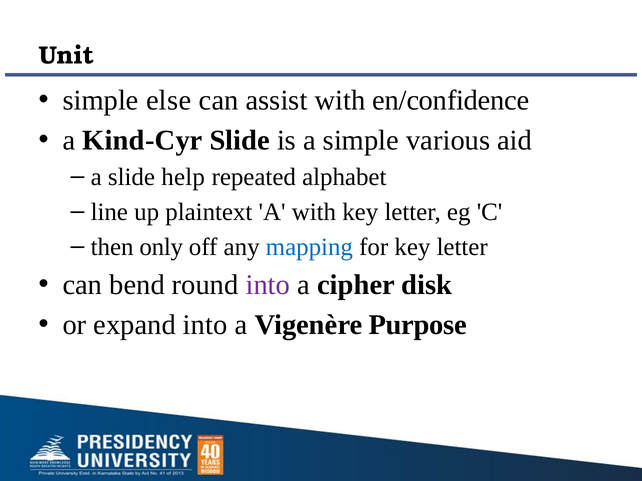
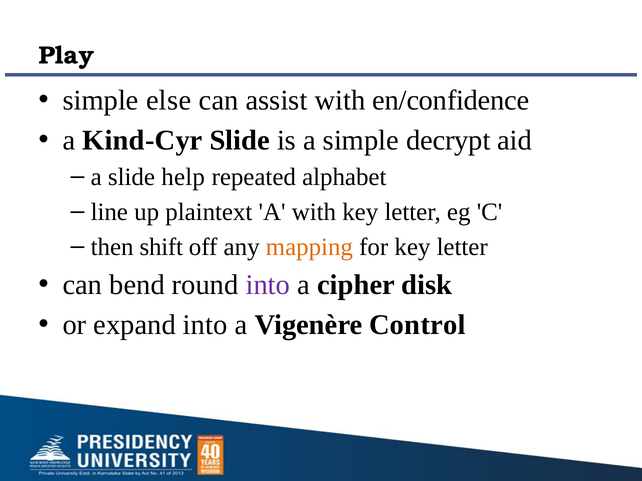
Unit: Unit -> Play
various: various -> decrypt
only: only -> shift
mapping colour: blue -> orange
Purpose: Purpose -> Control
